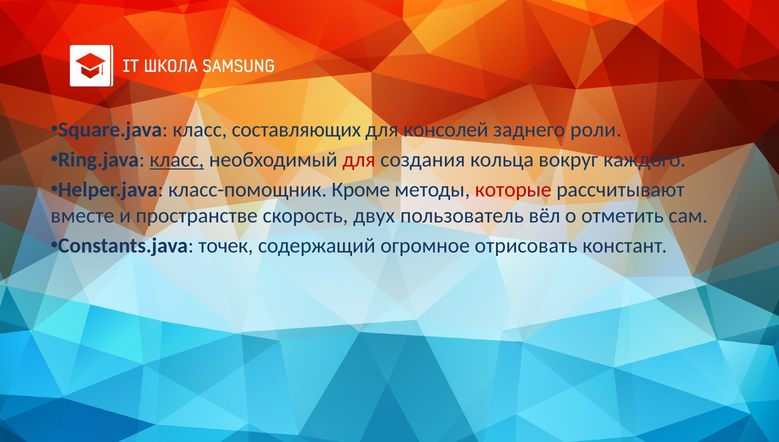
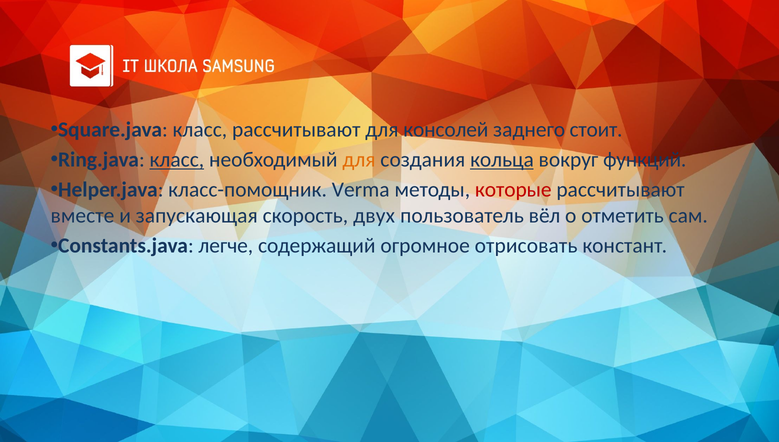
класс составляющих: составляющих -> рассчитывают
роли: роли -> стоит
для at (359, 160) colour: red -> orange
кольца underline: none -> present
каждого: каждого -> функций
Кроме: Кроме -> Verma
пространстве: пространстве -> запускающая
точек: точек -> легче
